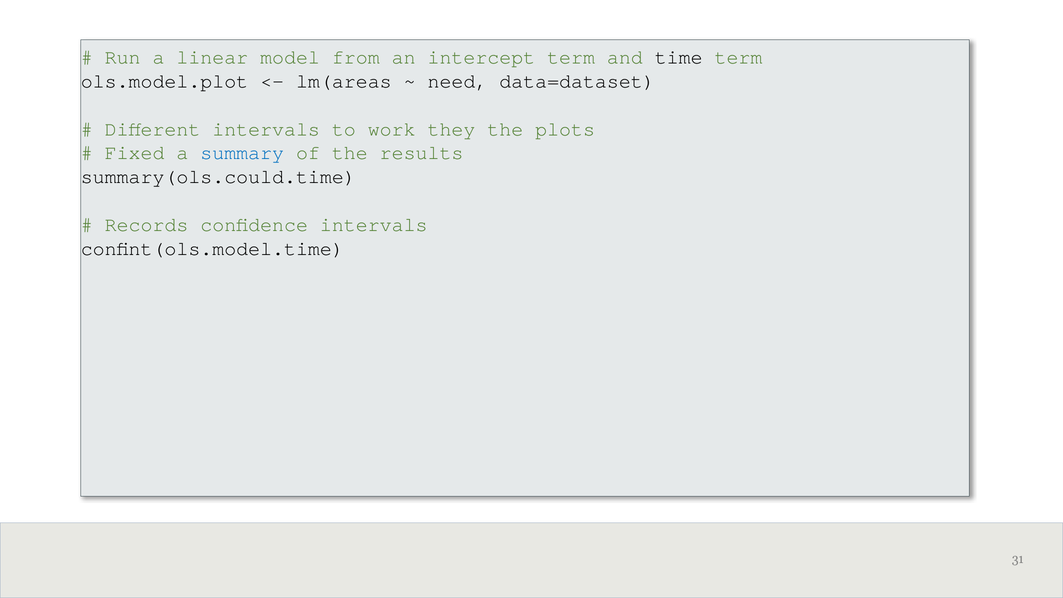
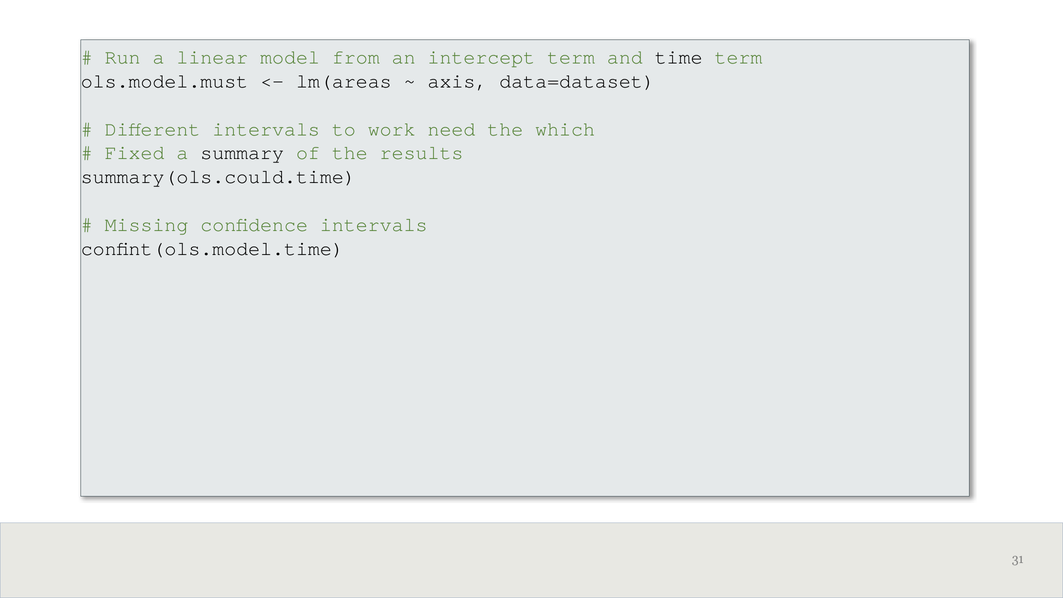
ols.model.plot: ols.model.plot -> ols.model.must
need: need -> axis
they: they -> need
plots: plots -> which
summary colour: blue -> black
Records: Records -> Missing
